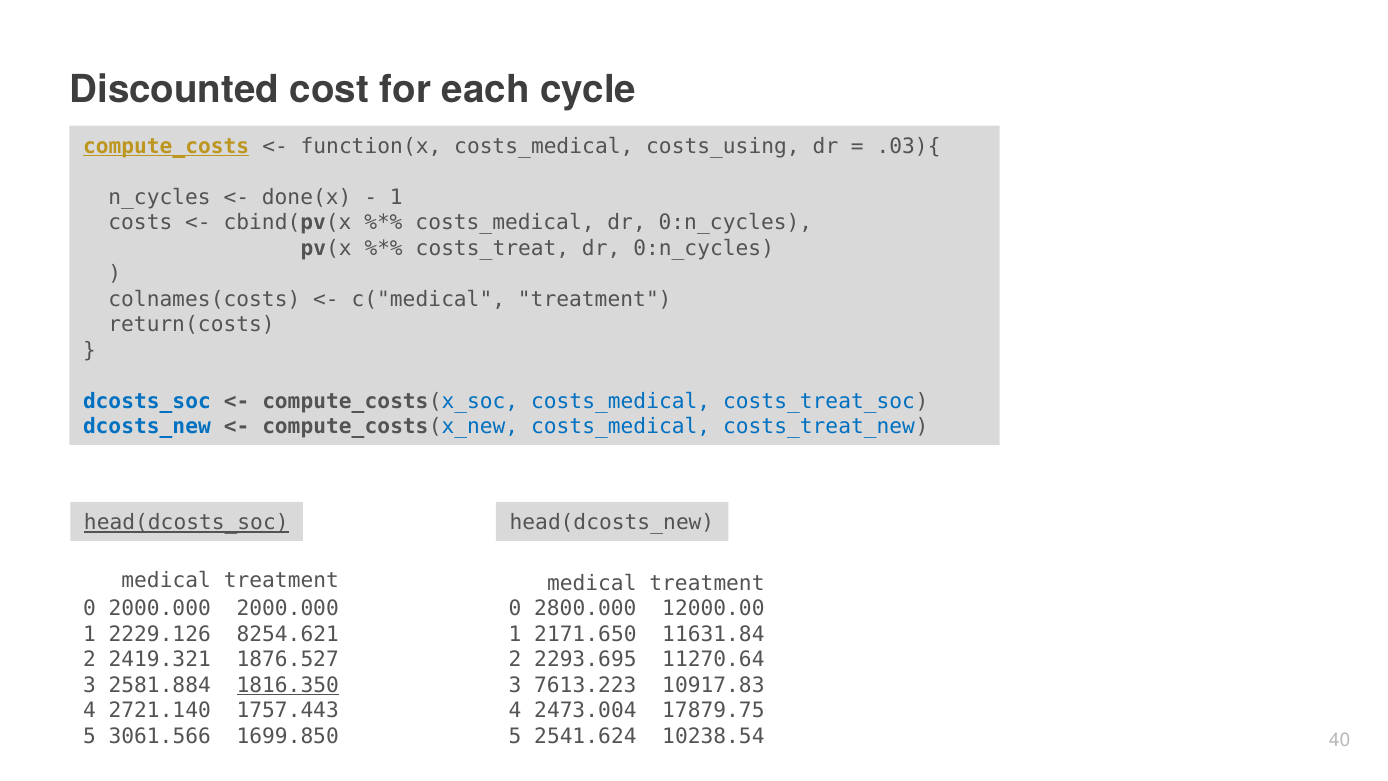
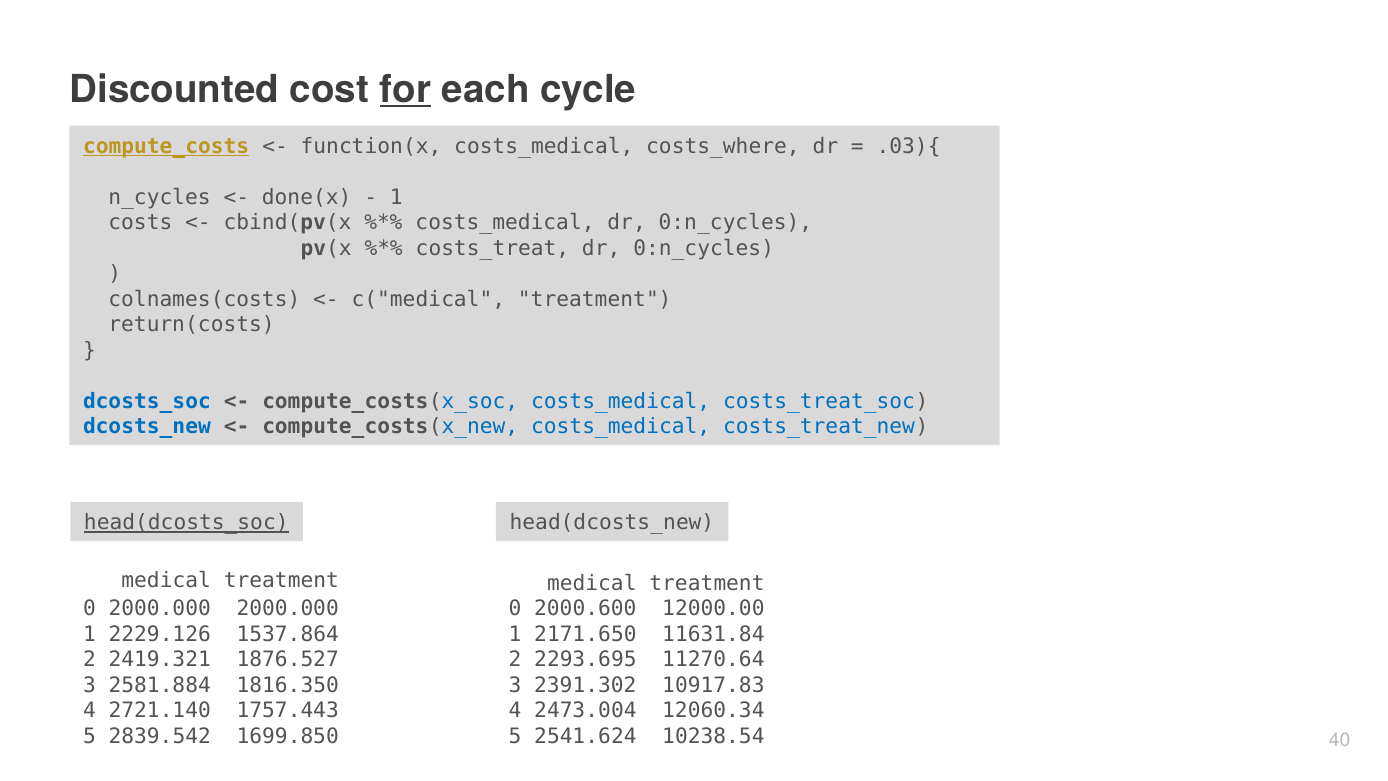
for underline: none -> present
costs_using: costs_using -> costs_where
2800.000: 2800.000 -> 2000.600
8254.621: 8254.621 -> 1537.864
1816.350 underline: present -> none
7613.223: 7613.223 -> 2391.302
17879.75: 17879.75 -> 12060.34
3061.566: 3061.566 -> 2839.542
